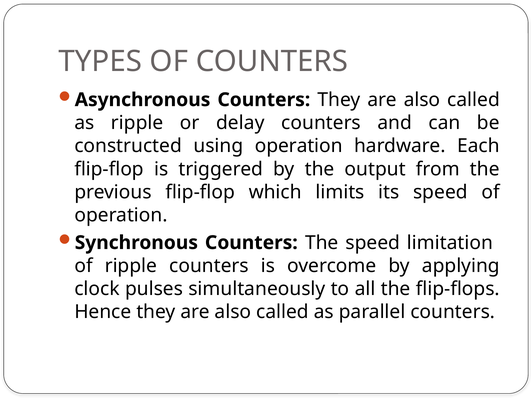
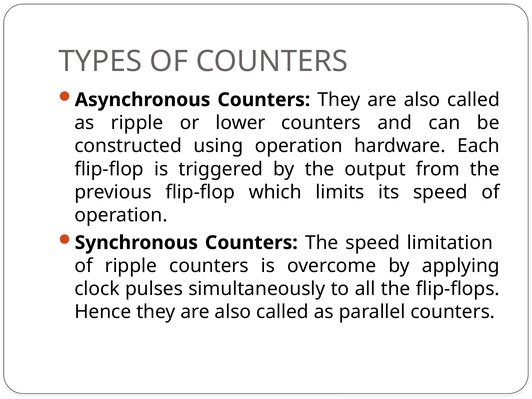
delay: delay -> lower
